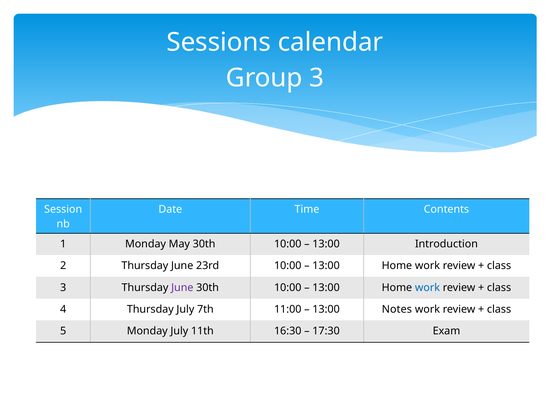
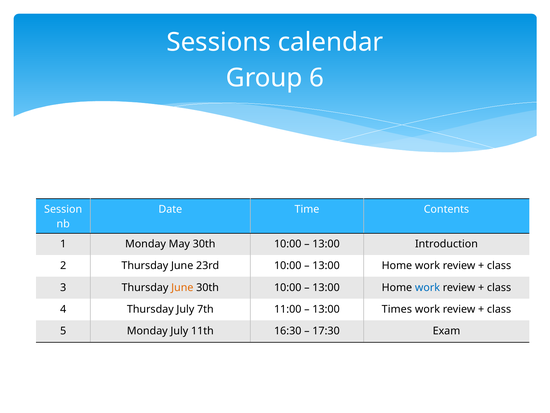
Group 3: 3 -> 6
June at (182, 287) colour: purple -> orange
Notes: Notes -> Times
